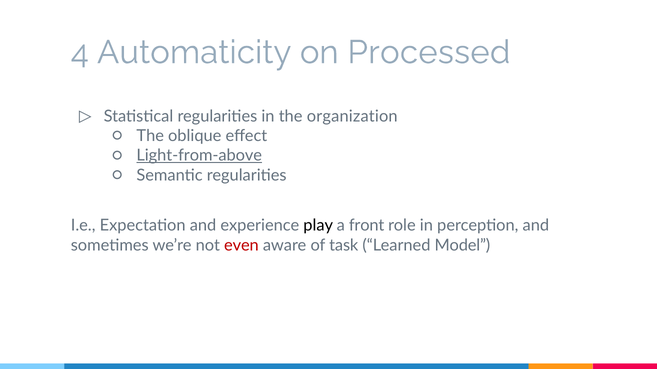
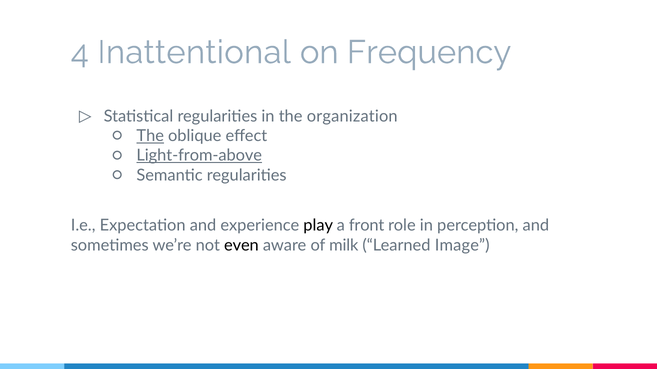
Automaticity: Automaticity -> Inattentional
Processed: Processed -> Frequency
The at (150, 136) underline: none -> present
even colour: red -> black
task: task -> milk
Model: Model -> Image
